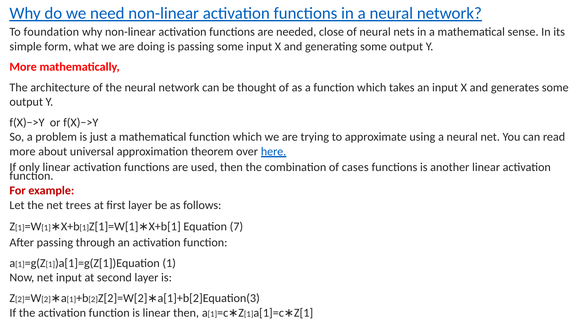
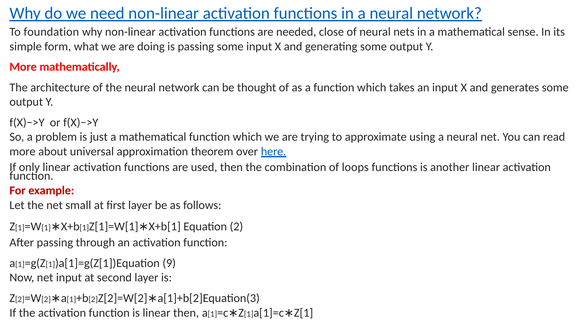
cases: cases -> loops
trees: trees -> small
Equation 7: 7 -> 2
1 at (169, 264): 1 -> 9
